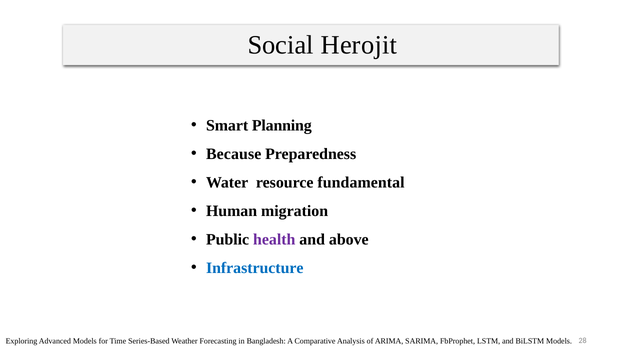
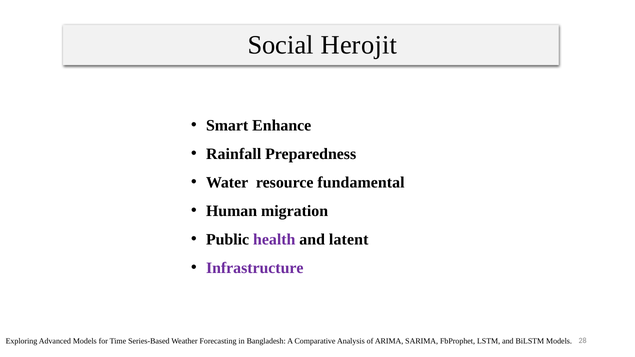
Planning: Planning -> Enhance
Because: Because -> Rainfall
above: above -> latent
Infrastructure colour: blue -> purple
